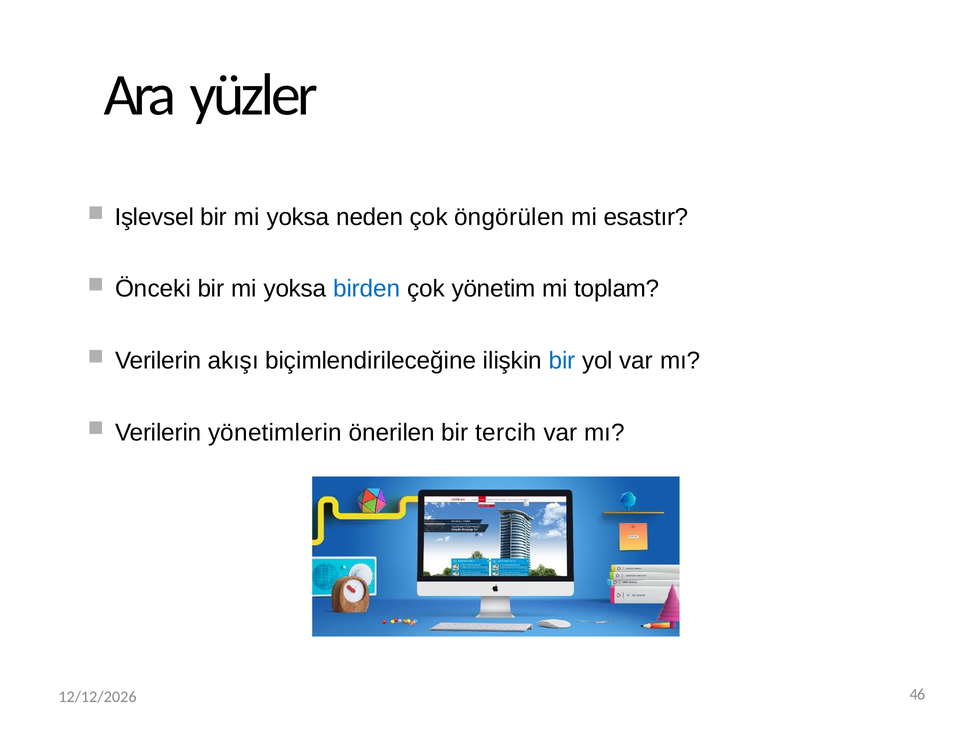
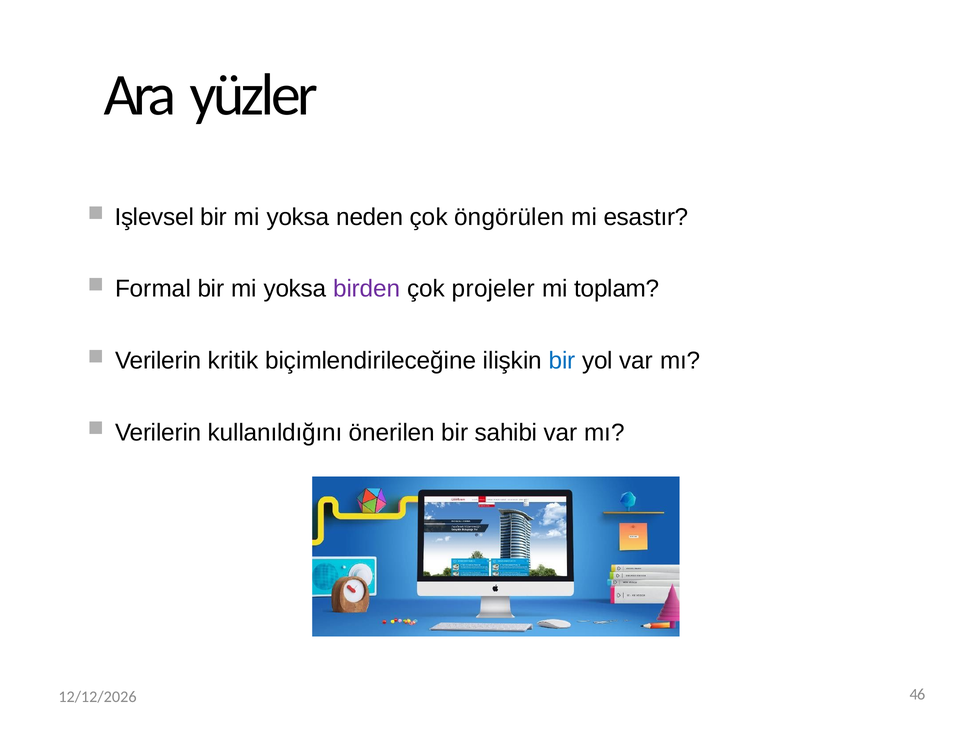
Önceki: Önceki -> Formal
birden colour: blue -> purple
yönetim: yönetim -> projeler
akışı: akışı -> kritik
yönetimlerin: yönetimlerin -> kullanıldığını
tercih: tercih -> sahibi
